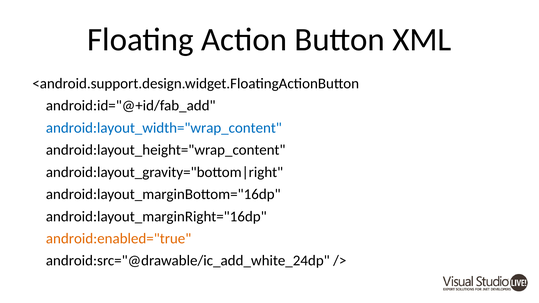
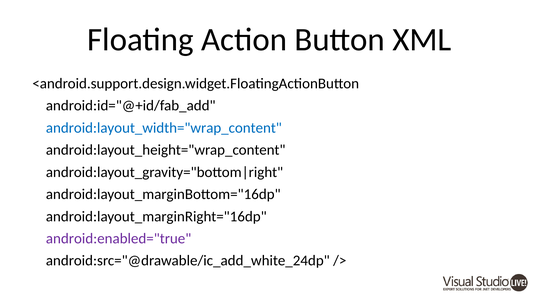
android:enabled="true colour: orange -> purple
